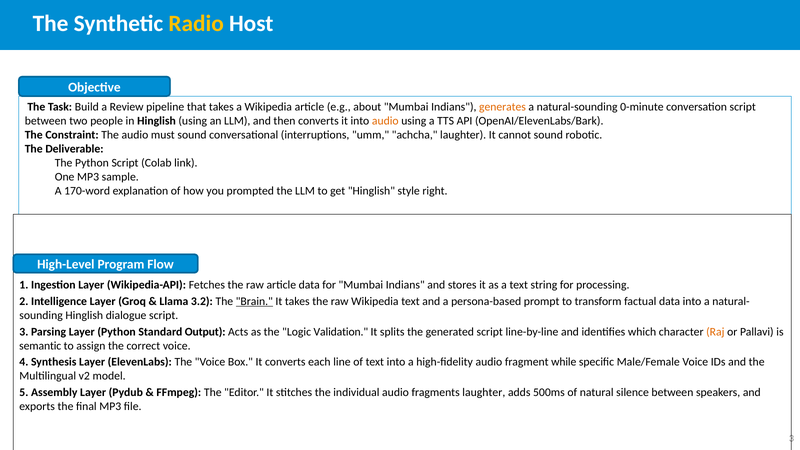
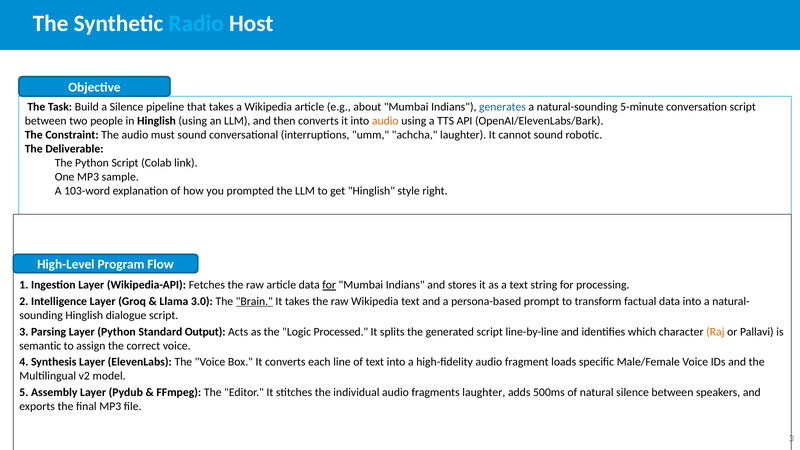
Radio colour: yellow -> light blue
a Review: Review -> Silence
generates colour: orange -> blue
0-minute: 0-minute -> 5-minute
170-word: 170-word -> 103-word
for at (329, 285) underline: none -> present
3.2: 3.2 -> 3.0
Validation: Validation -> Processed
while: while -> loads
